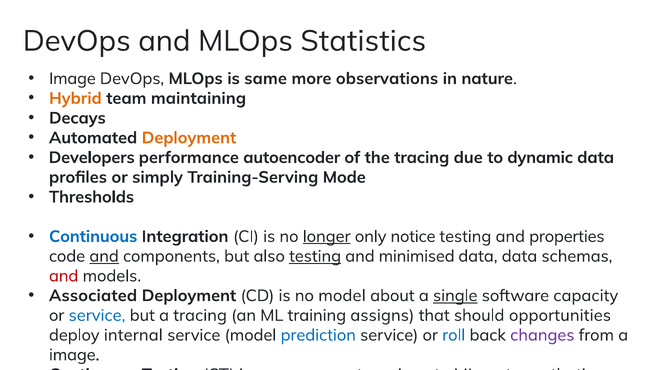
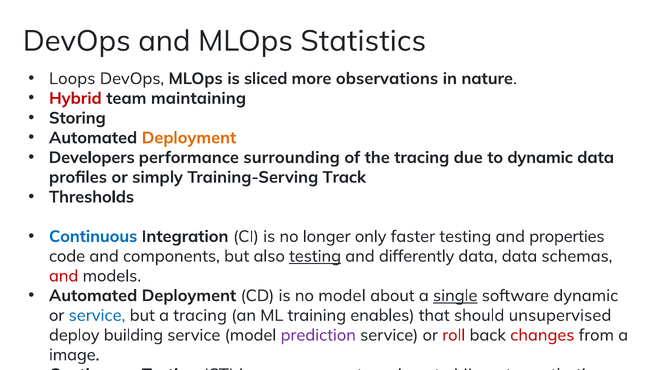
Image at (72, 79): Image -> Loops
same: same -> sliced
Hybrid colour: orange -> red
Decays: Decays -> Storing
autoencoder: autoencoder -> surrounding
Mode: Mode -> Track
longer underline: present -> none
notice: notice -> faster
and at (104, 256) underline: present -> none
minimised: minimised -> differently
Associated at (93, 296): Associated -> Automated
software capacity: capacity -> dynamic
assigns: assigns -> enables
opportunities: opportunities -> unsupervised
internal: internal -> building
prediction colour: blue -> purple
roll colour: blue -> red
changes colour: purple -> red
